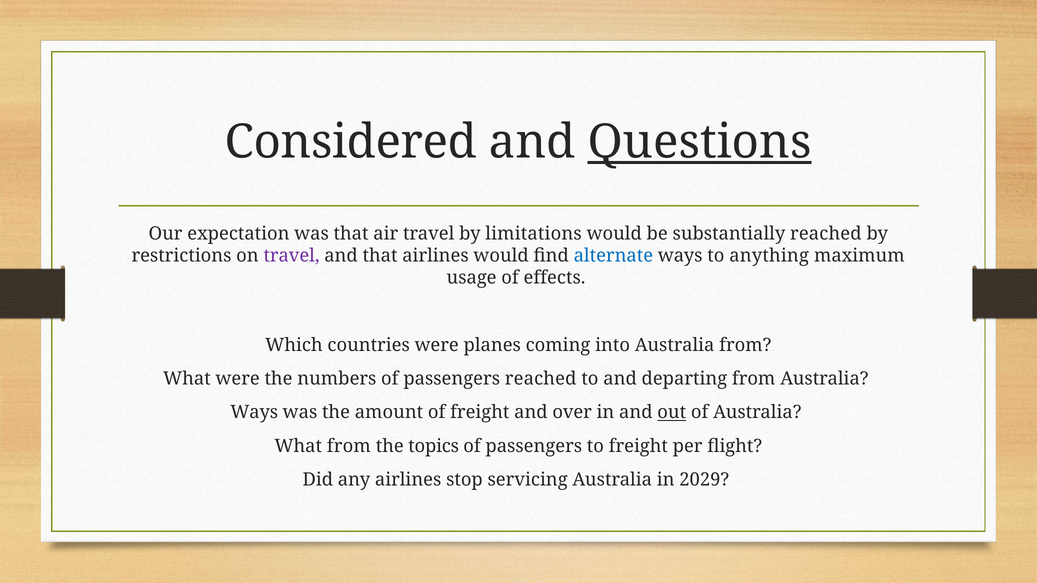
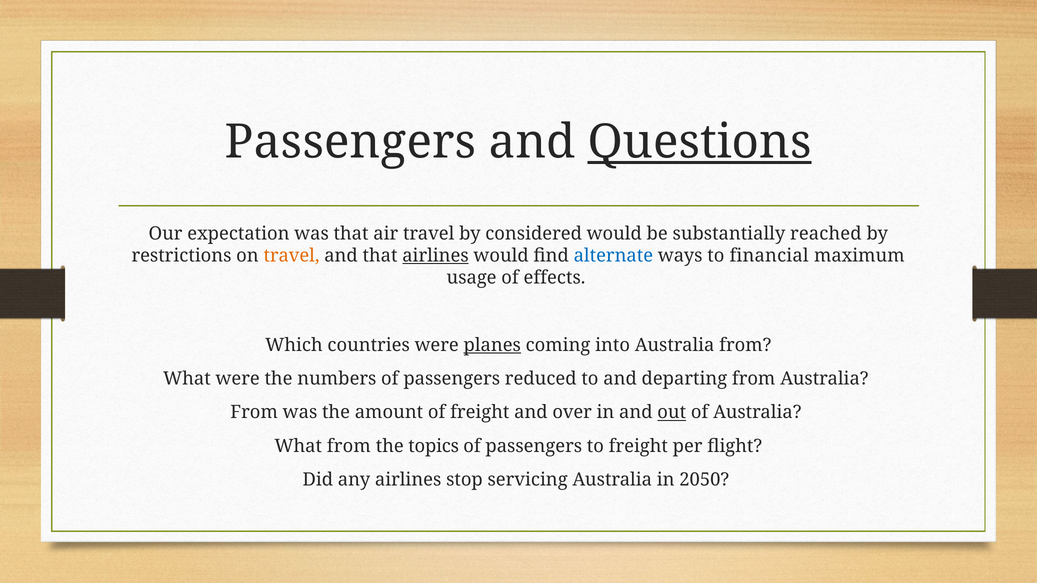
Considered at (351, 142): Considered -> Passengers
limitations: limitations -> considered
travel at (292, 256) colour: purple -> orange
airlines at (435, 256) underline: none -> present
anything: anything -> financial
planes underline: none -> present
passengers reached: reached -> reduced
Ways at (254, 413): Ways -> From
2029: 2029 -> 2050
